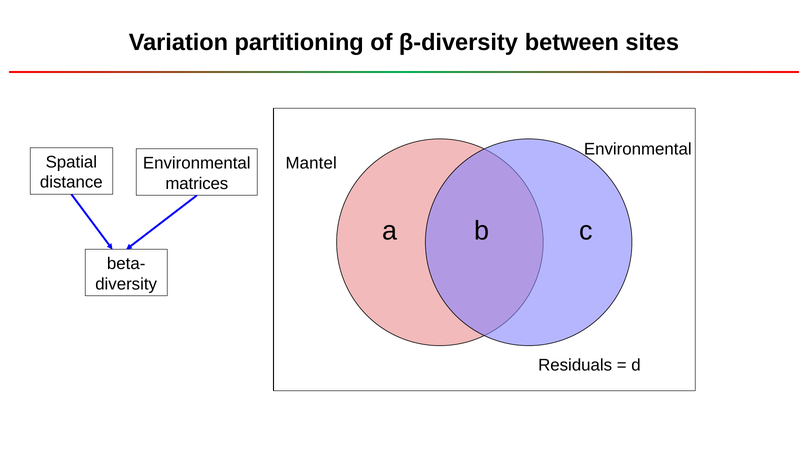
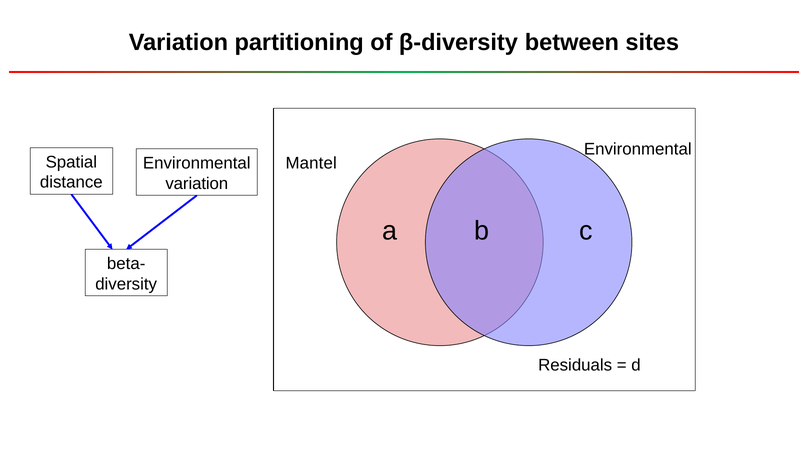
matrices at (197, 183): matrices -> variation
